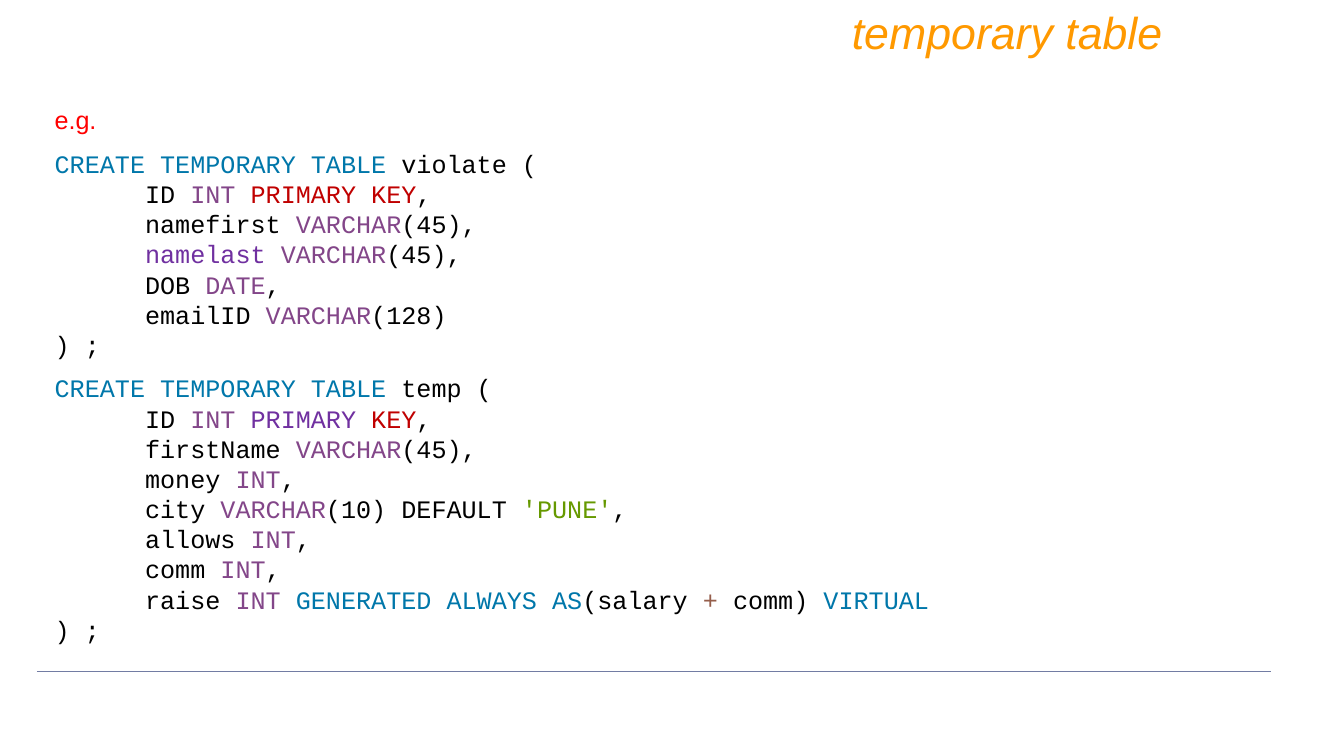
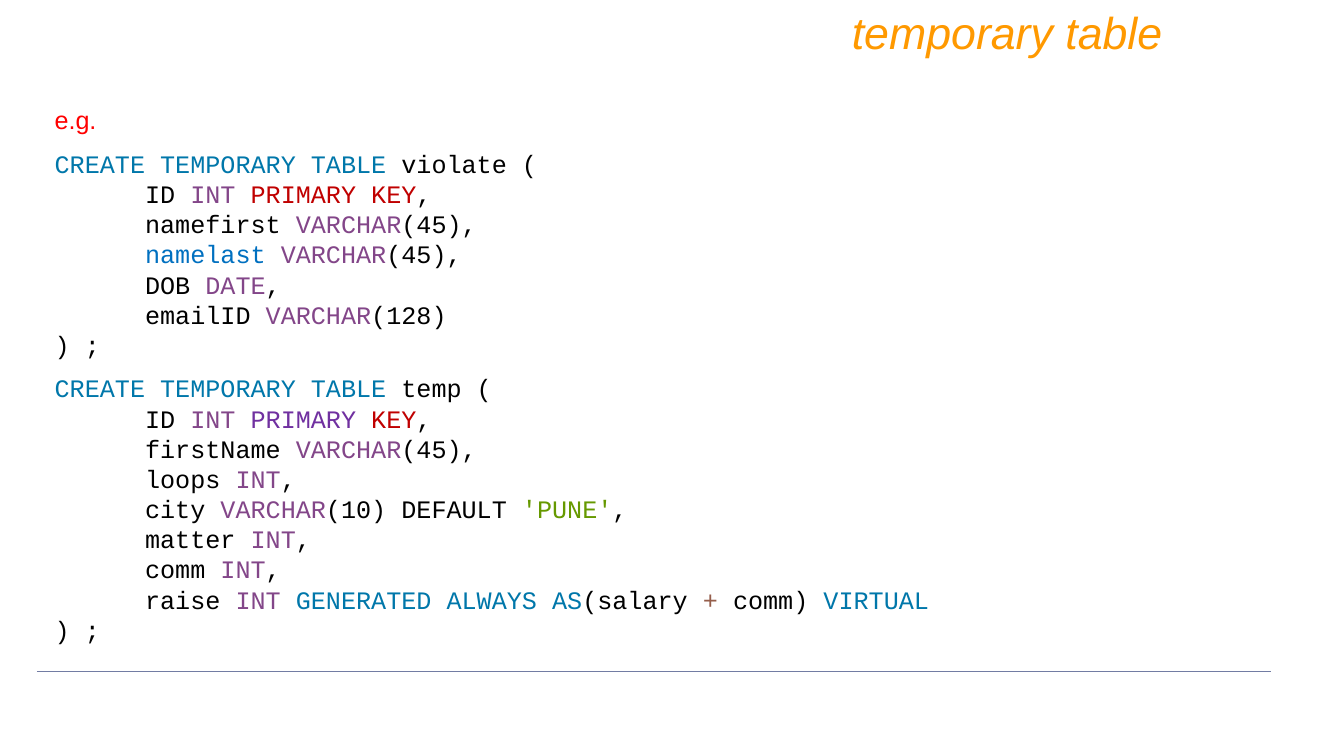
namelast colour: purple -> blue
money: money -> loops
allows: allows -> matter
